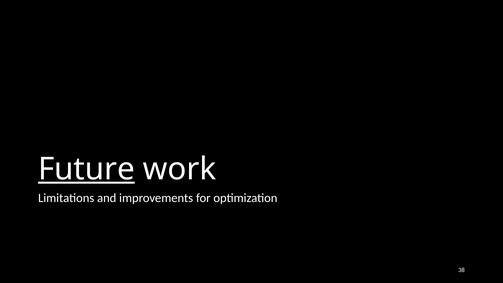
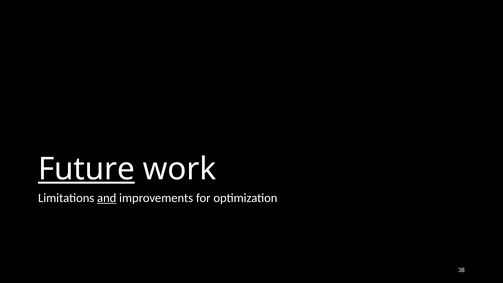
and underline: none -> present
